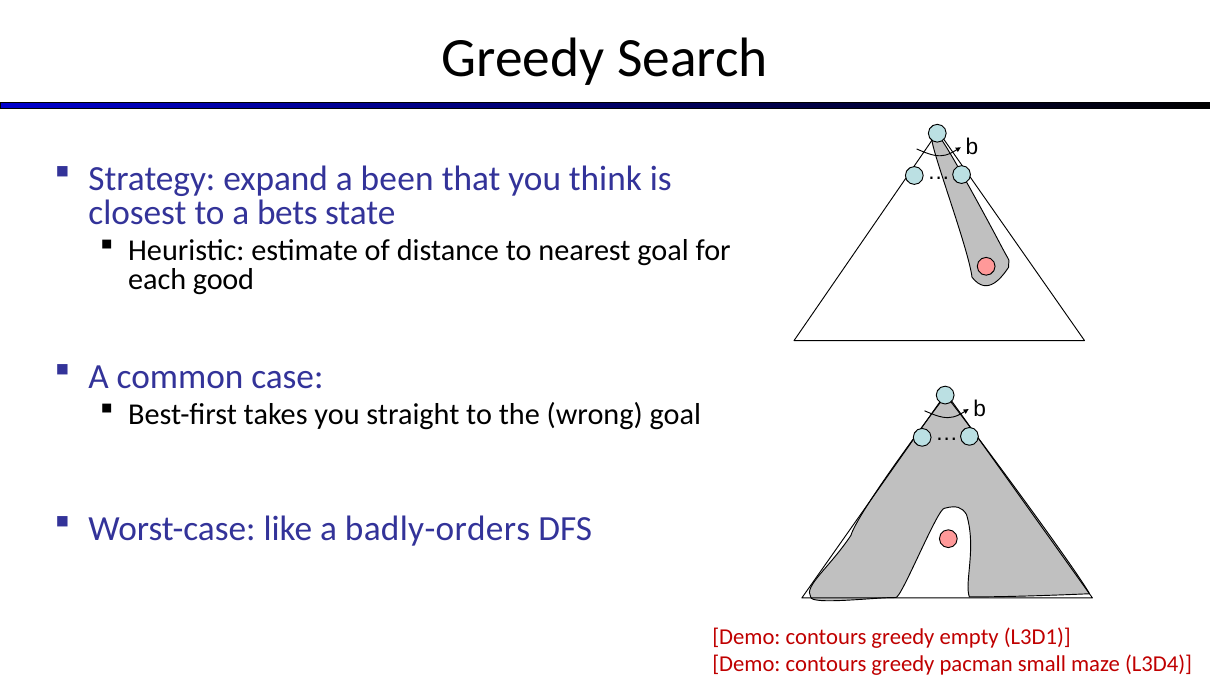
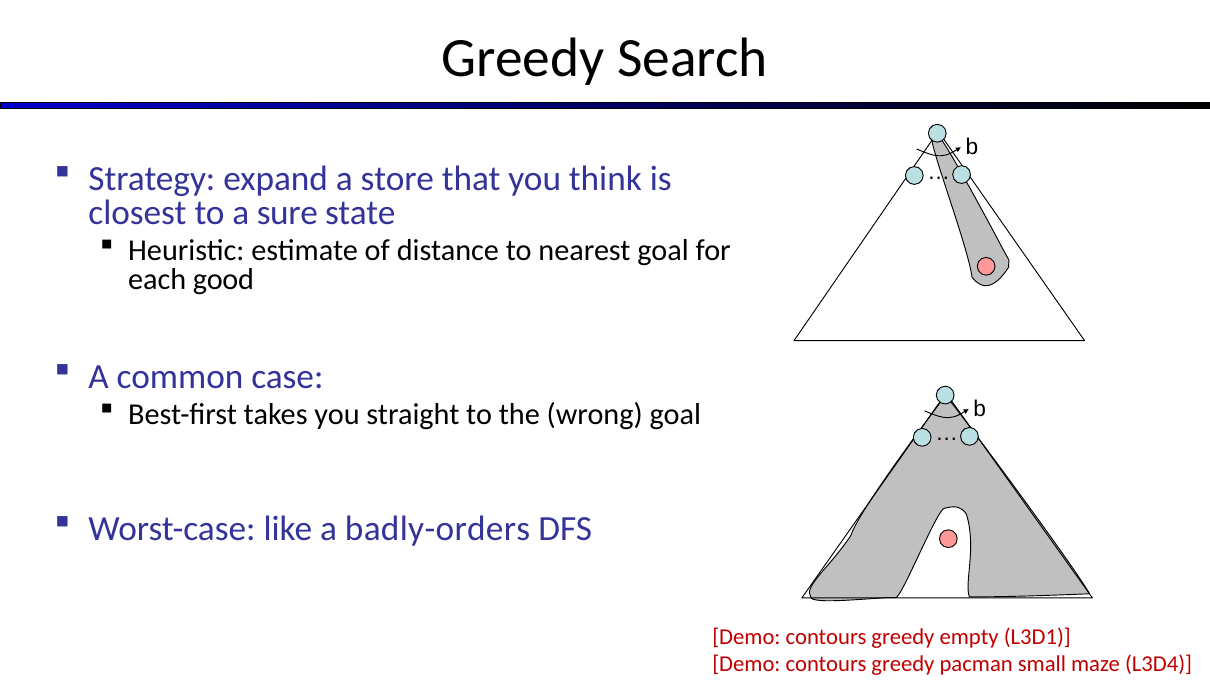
been: been -> store
bets: bets -> sure
